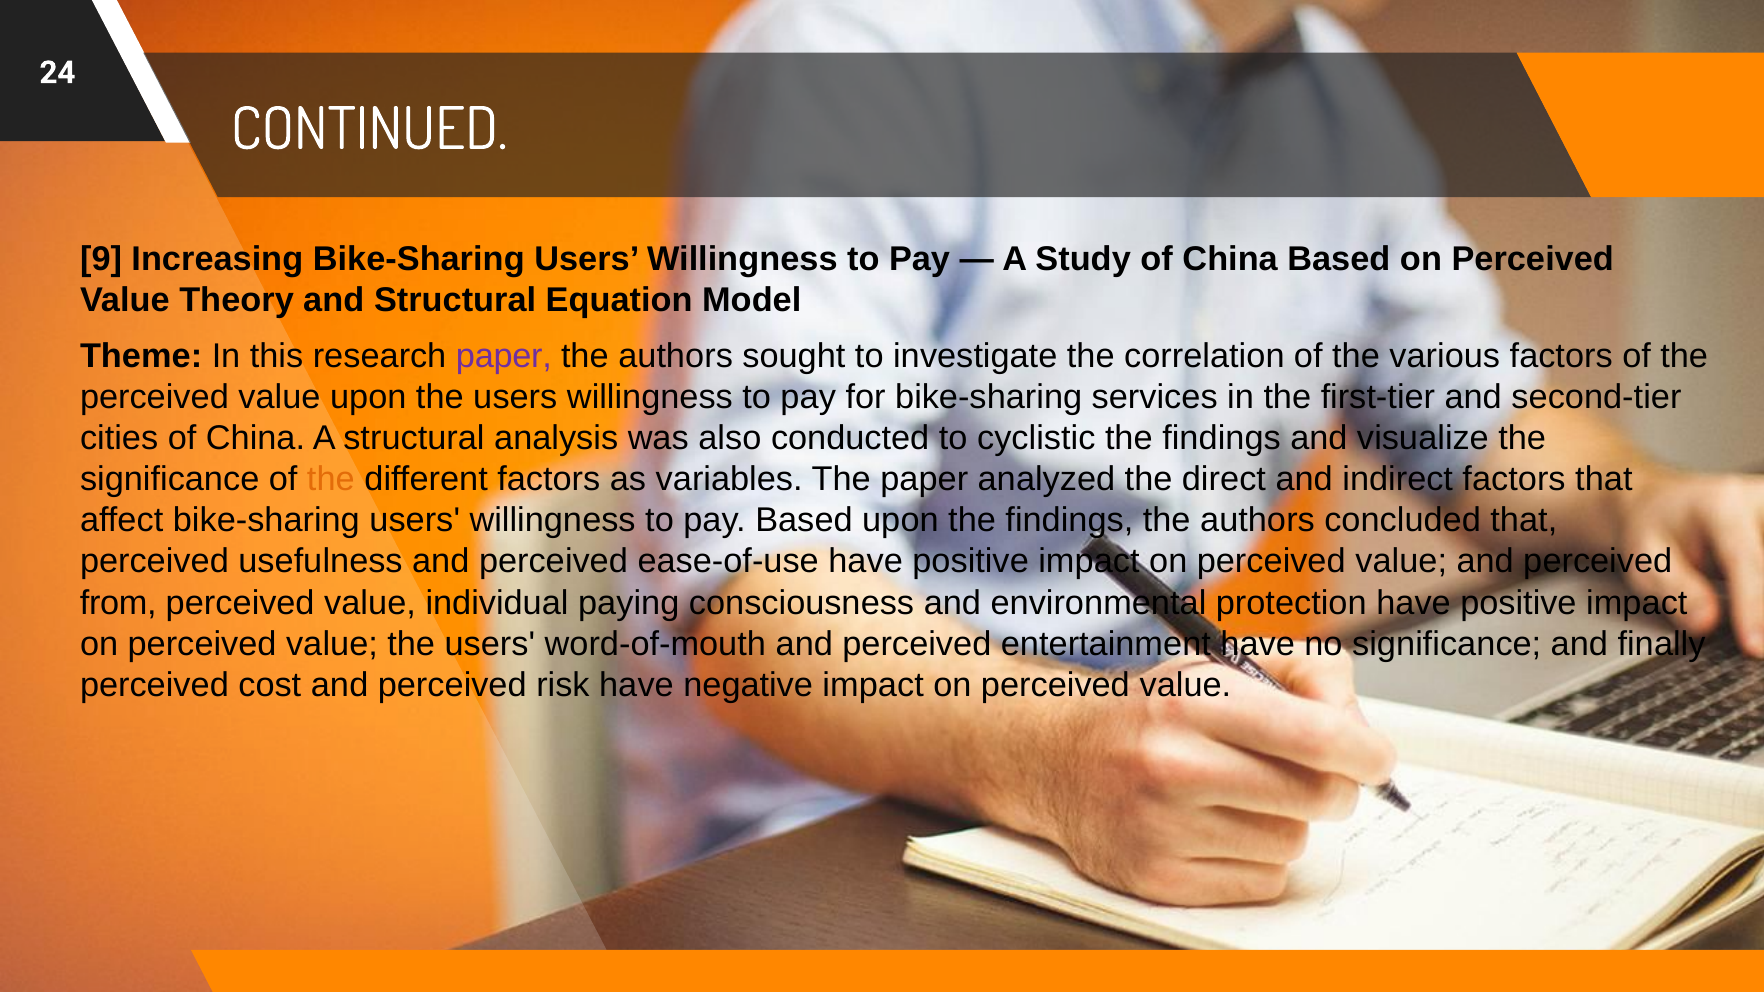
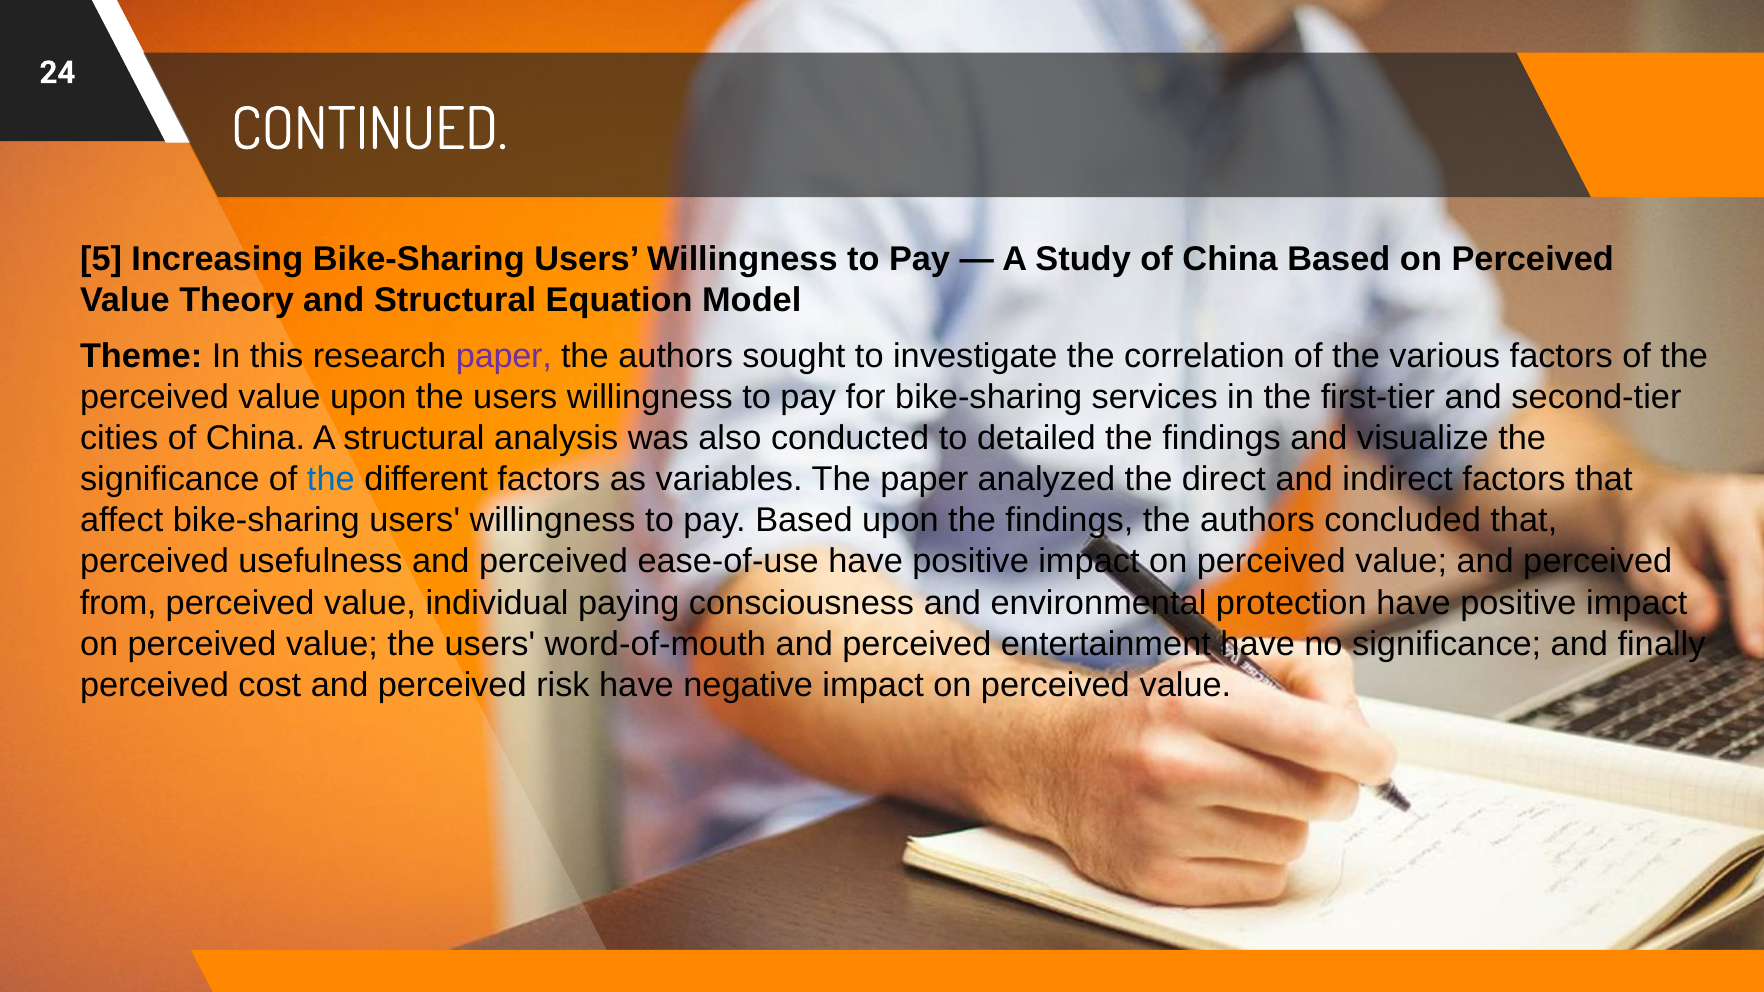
9: 9 -> 5
cyclistic: cyclistic -> detailed
the at (331, 479) colour: orange -> blue
